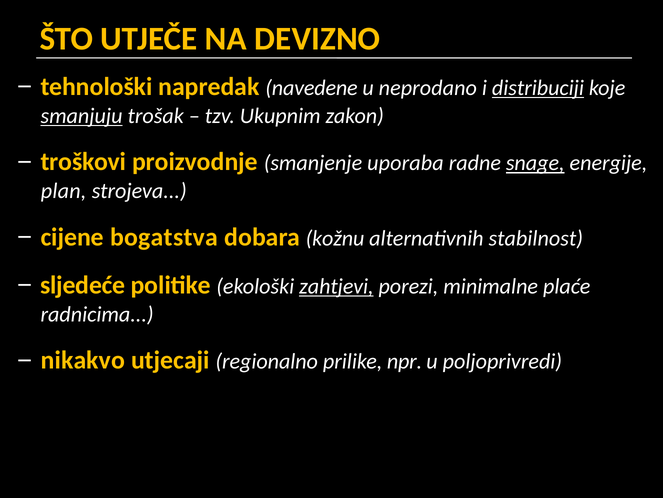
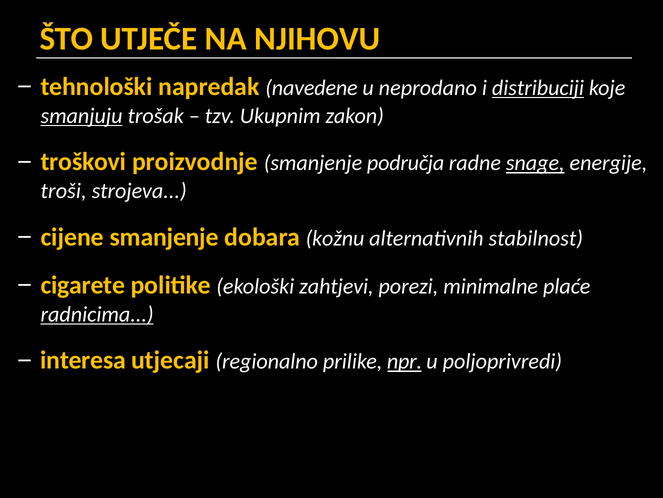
DEVIZNO: DEVIZNO -> NJIHOVU
uporaba: uporaba -> područja
plan: plan -> troši
cijene bogatstva: bogatstva -> smanjenje
sljedeće: sljedeće -> cigarete
zahtjevi underline: present -> none
radnicima underline: none -> present
nikakvo: nikakvo -> interesa
npr underline: none -> present
